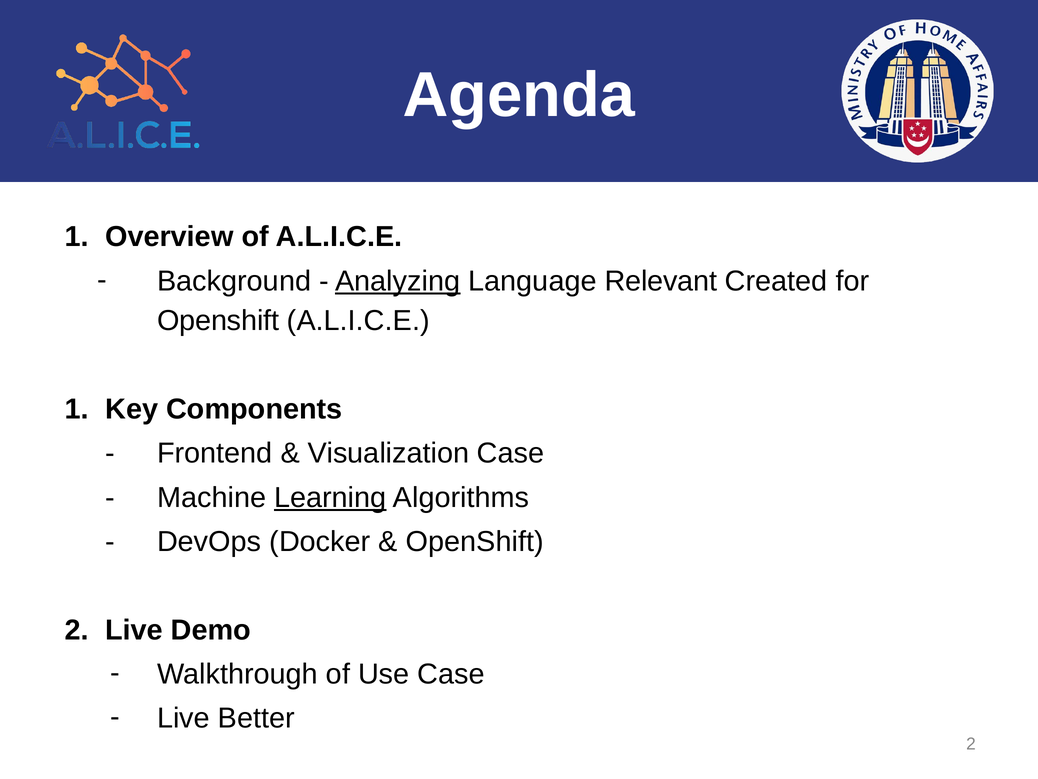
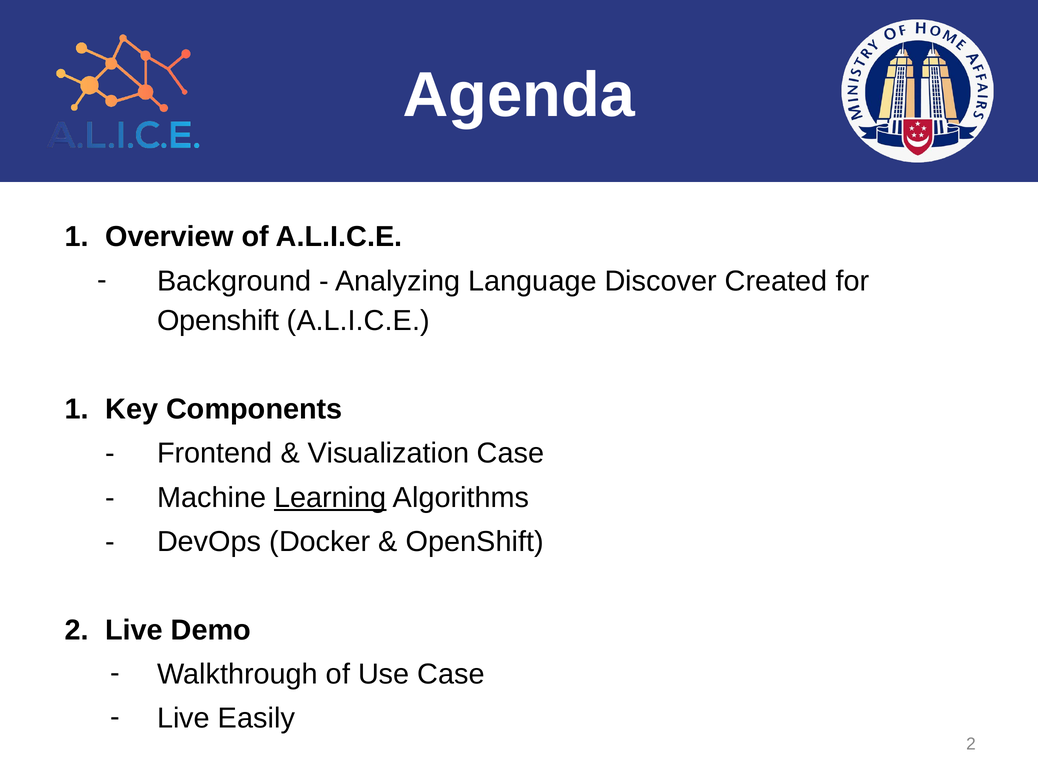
Analyzing underline: present -> none
Relevant: Relevant -> Discover
Better: Better -> Easily
